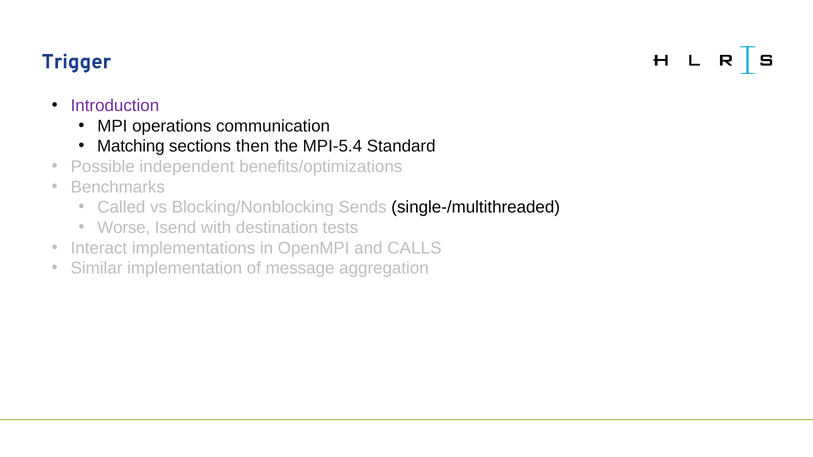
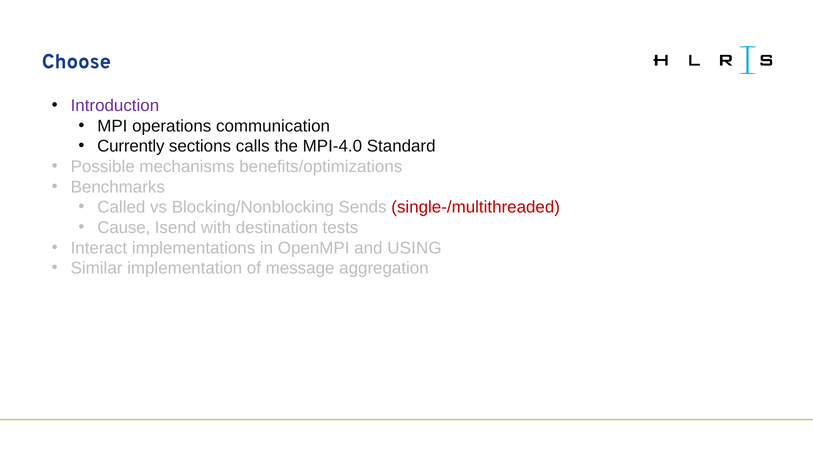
Trigger: Trigger -> Choose
Matching: Matching -> Currently
then: then -> calls
MPI-5.4: MPI-5.4 -> MPI-4.0
independent: independent -> mechanisms
single-/multithreaded colour: black -> red
Worse: Worse -> Cause
CALLS: CALLS -> USING
